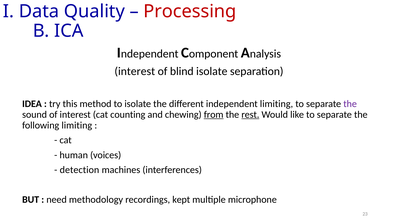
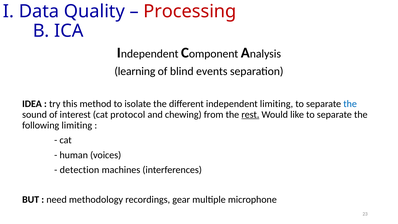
interest at (135, 71): interest -> learning
blind isolate: isolate -> events
the at (350, 104) colour: purple -> blue
counting: counting -> protocol
from underline: present -> none
kept: kept -> gear
